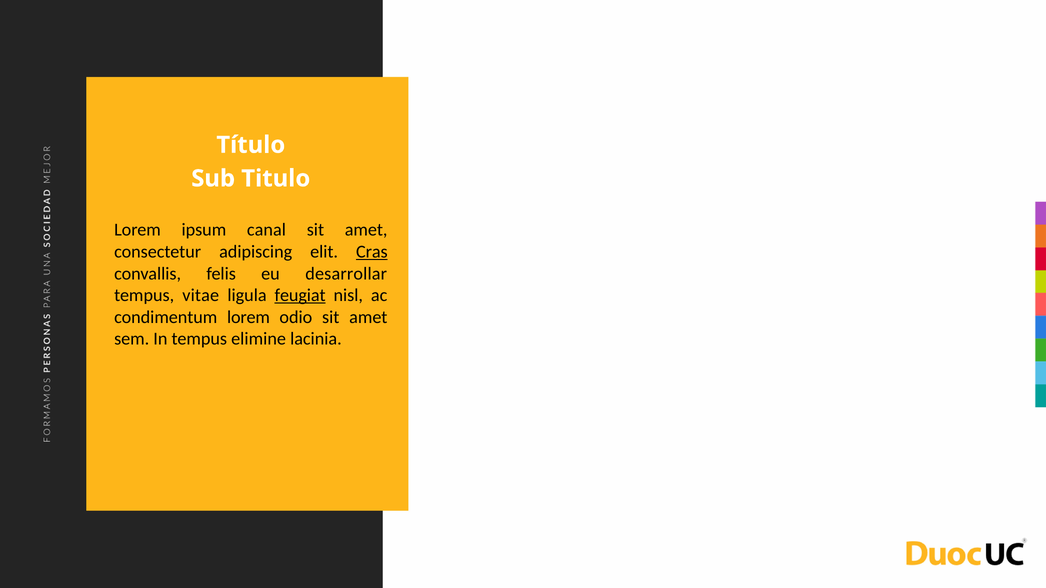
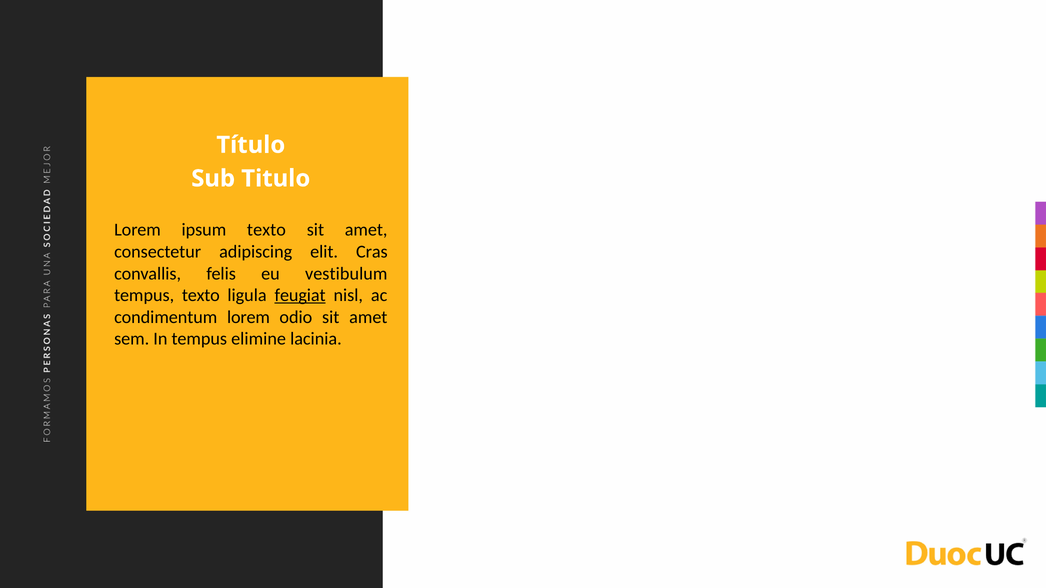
ipsum canal: canal -> texto
Cras underline: present -> none
desarrollar: desarrollar -> vestibulum
tempus vitae: vitae -> texto
